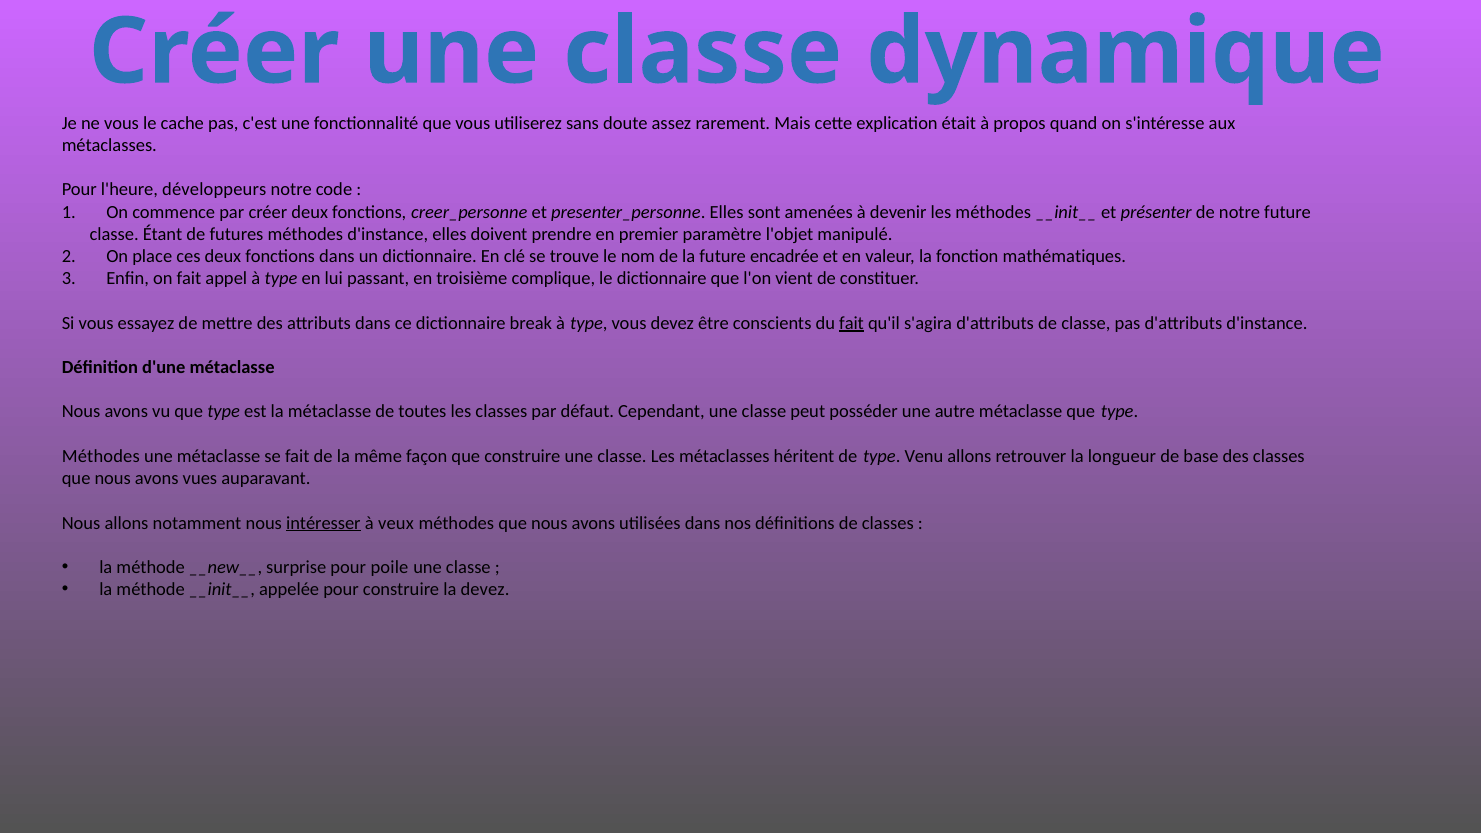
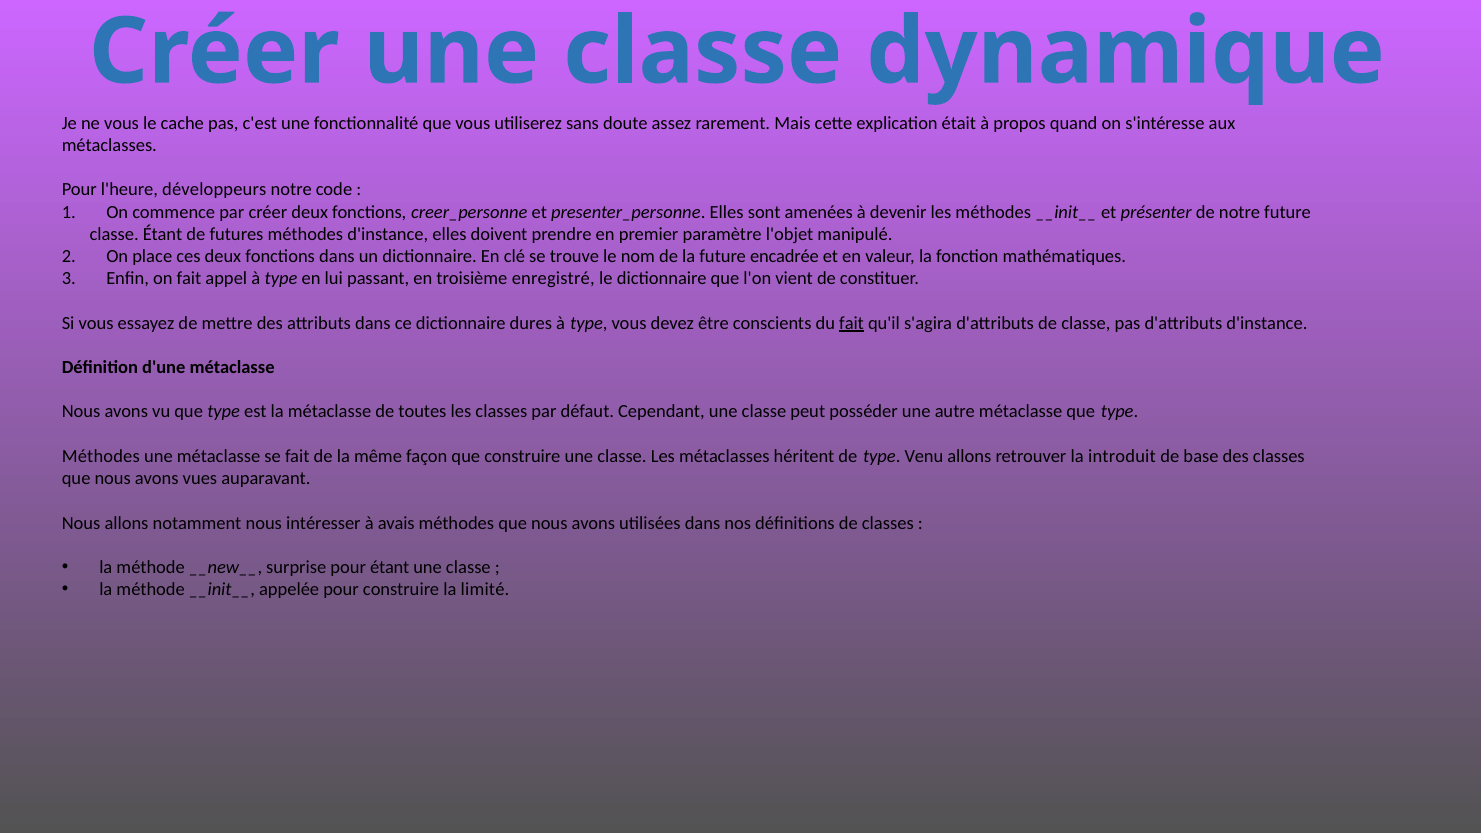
complique: complique -> enregistré
break: break -> dures
longueur: longueur -> introduit
intéresser underline: present -> none
veux: veux -> avais
pour poile: poile -> étant
la devez: devez -> limité
